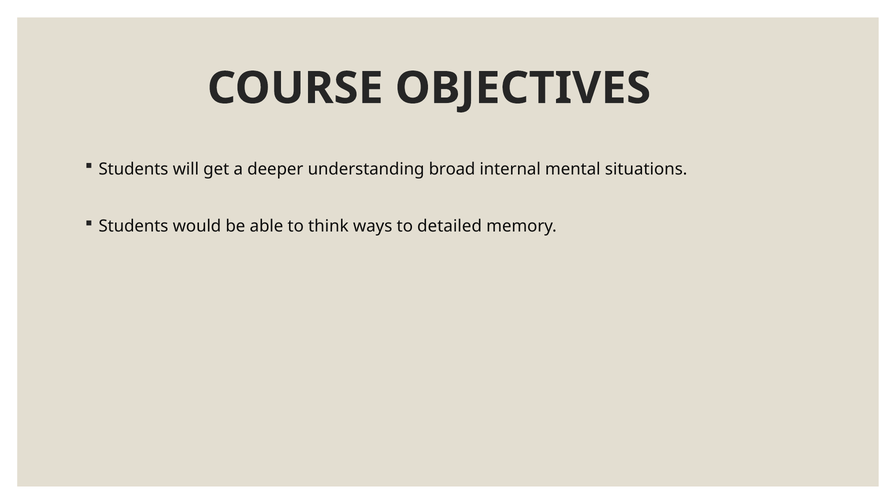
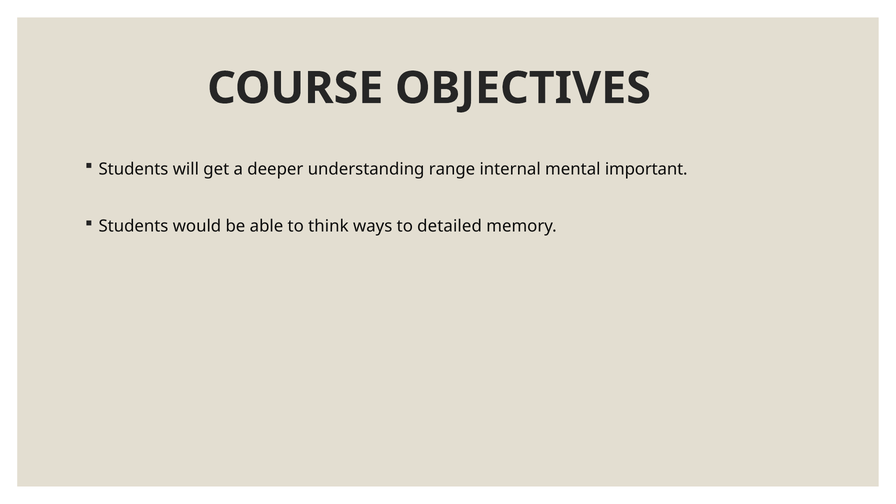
broad: broad -> range
situations: situations -> important
